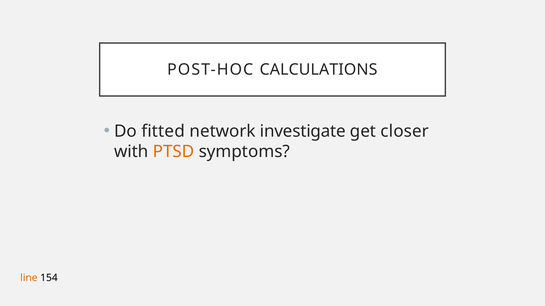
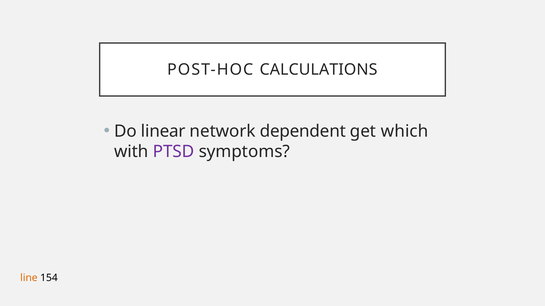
fitted: fitted -> linear
investigate: investigate -> dependent
closer: closer -> which
PTSD colour: orange -> purple
